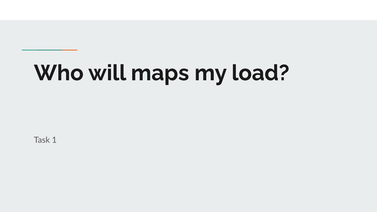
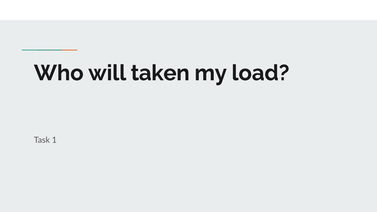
maps: maps -> taken
